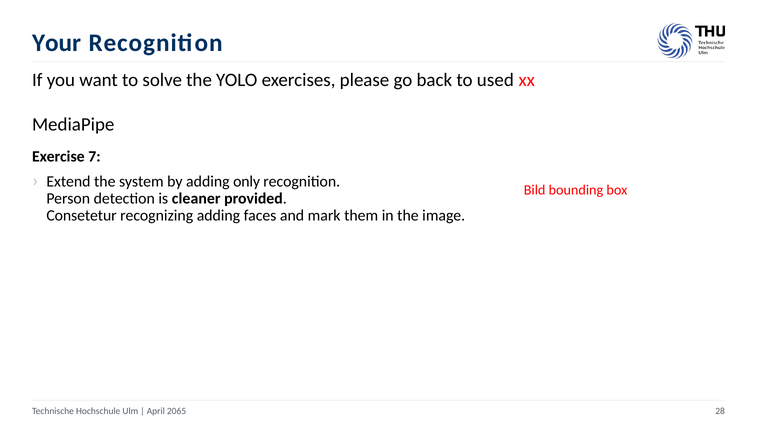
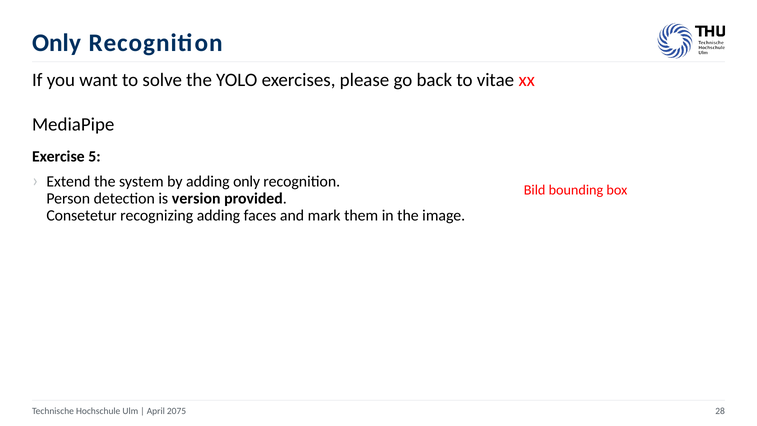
Your at (57, 43): Your -> Only
used: used -> vitae
7: 7 -> 5
cleaner: cleaner -> version
2065: 2065 -> 2075
